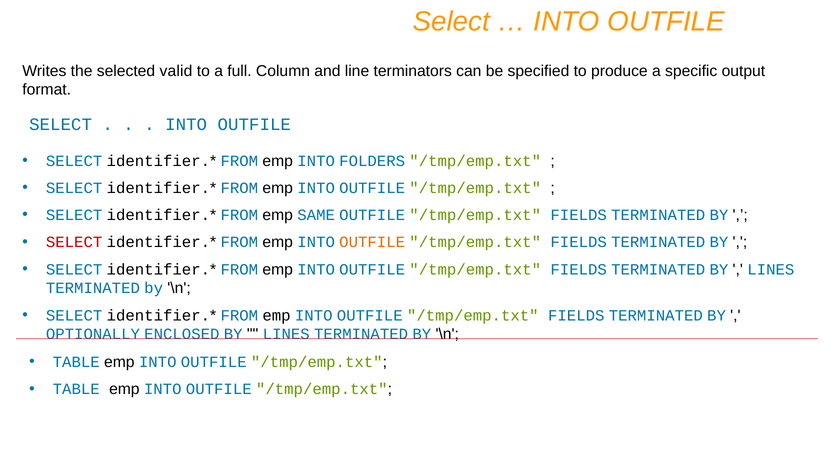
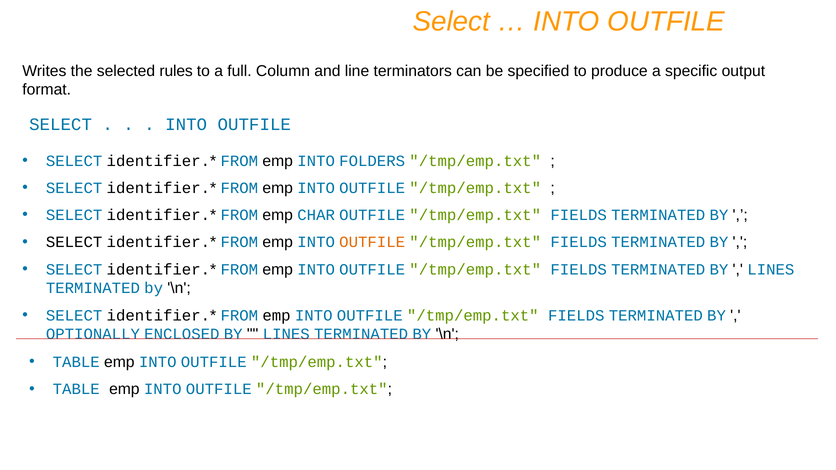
valid: valid -> rules
SAME: SAME -> CHAR
SELECT at (74, 242) colour: red -> black
